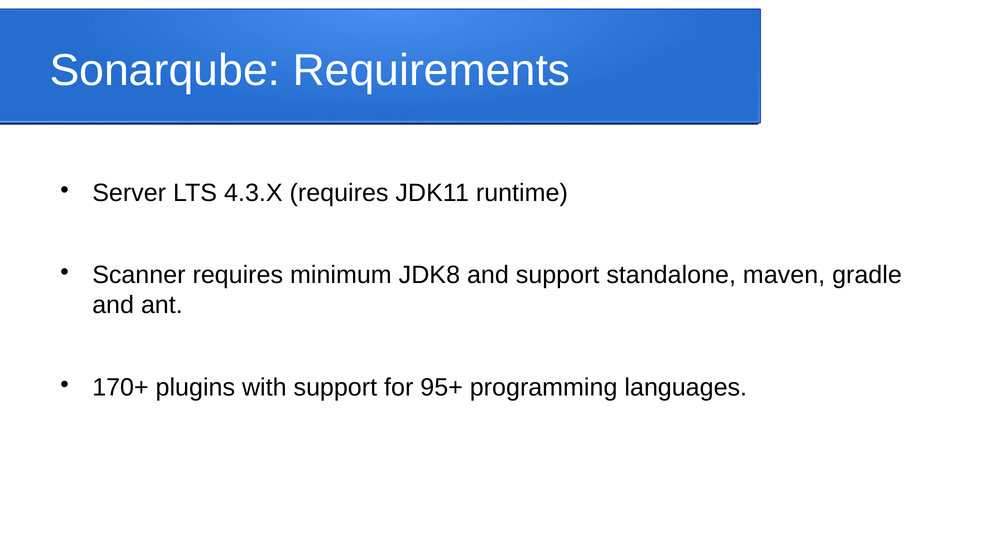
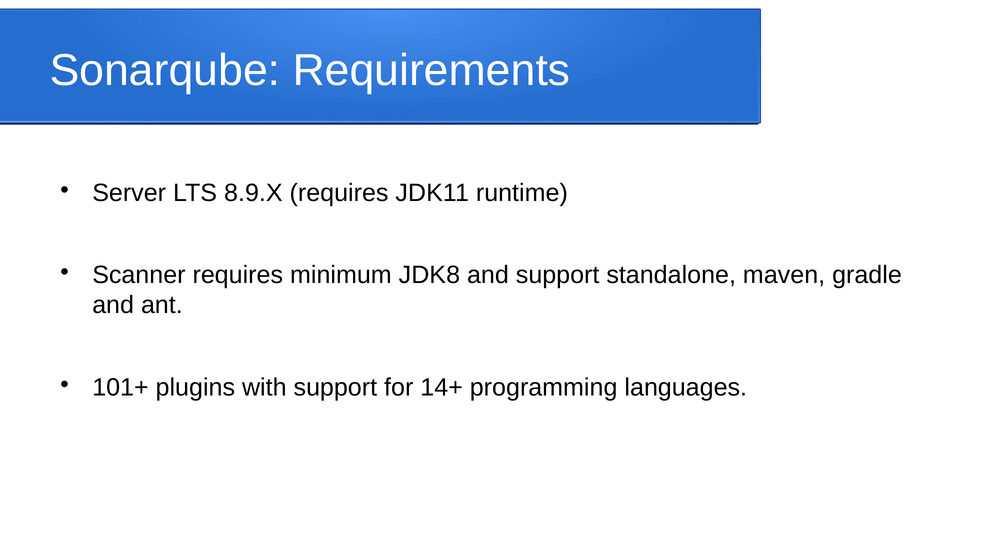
4.3.X: 4.3.X -> 8.9.X
170+: 170+ -> 101+
95+: 95+ -> 14+
